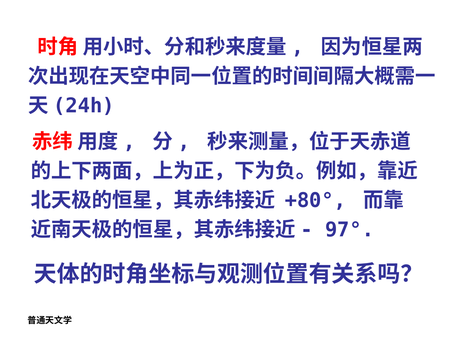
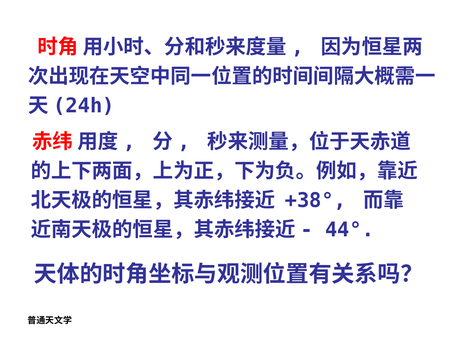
+80°: +80° -> +38°
97°: 97° -> 44°
